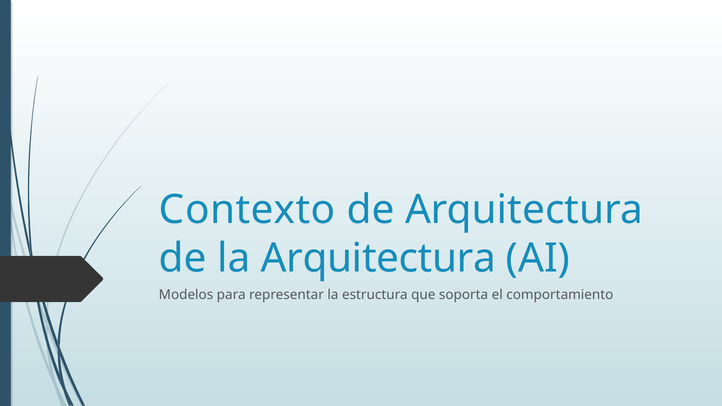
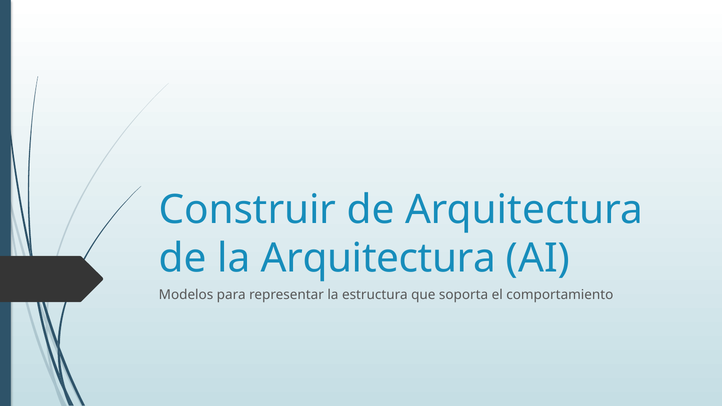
Contexto: Contexto -> Construir
